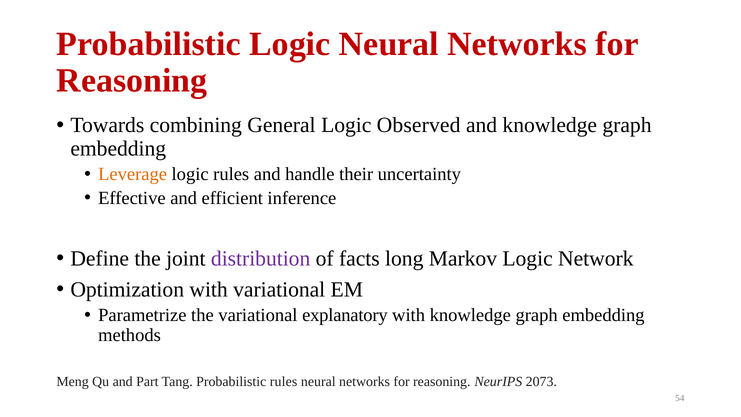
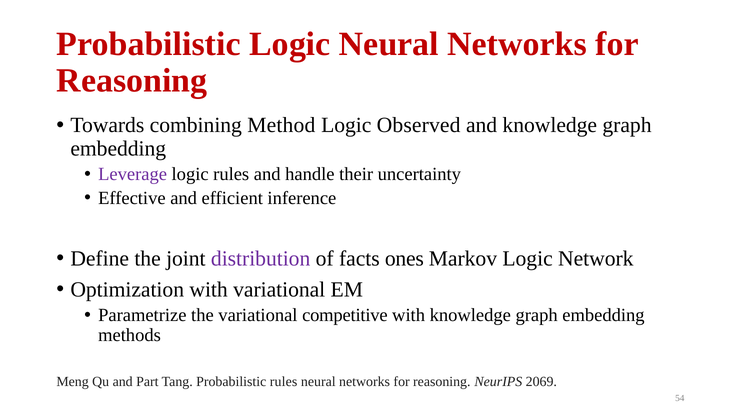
General: General -> Method
Leverage colour: orange -> purple
long: long -> ones
explanatory: explanatory -> competitive
2073: 2073 -> 2069
